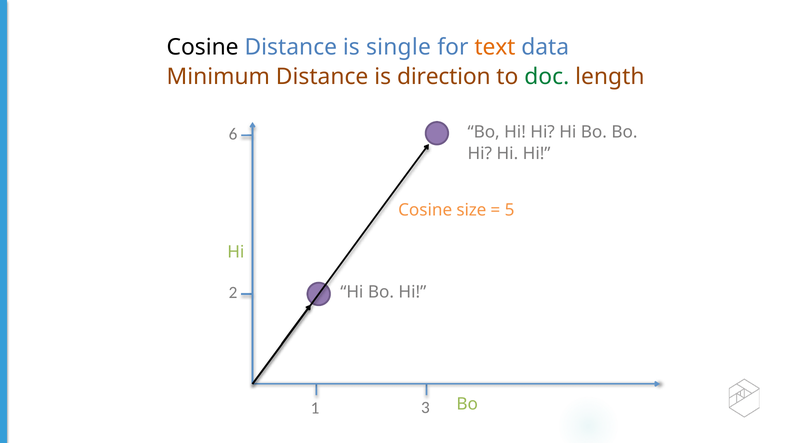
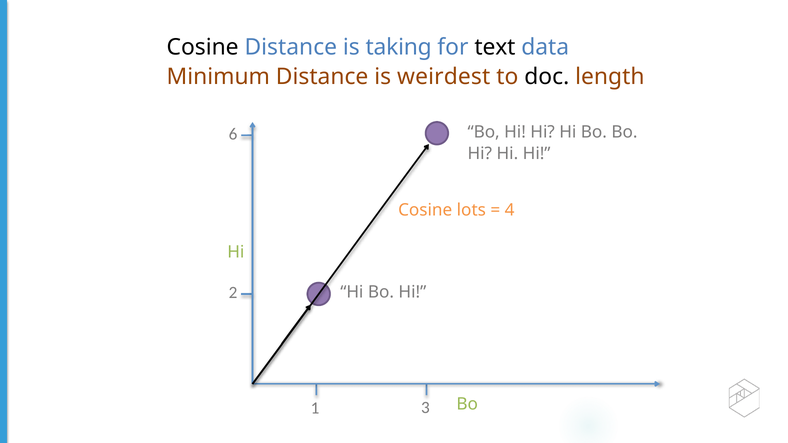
single: single -> taking
text colour: orange -> black
direction: direction -> weirdest
doc colour: green -> black
size: size -> lots
5: 5 -> 4
